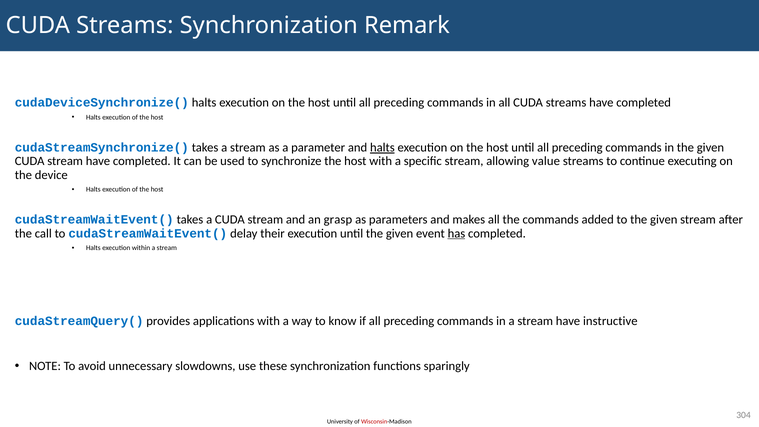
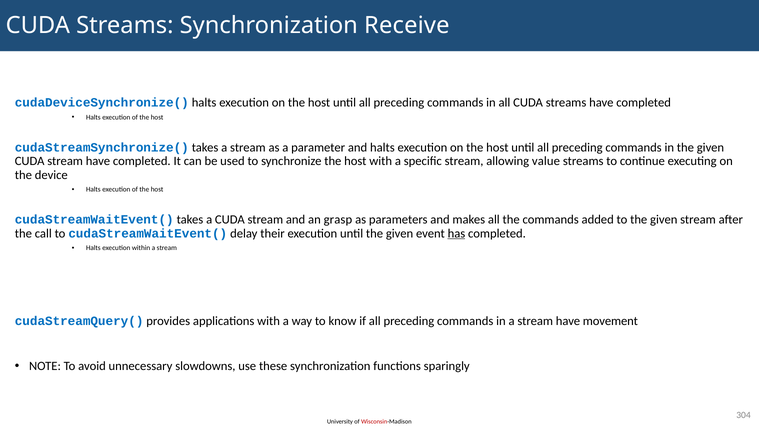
Remark: Remark -> Receive
halts at (382, 148) underline: present -> none
instructive: instructive -> movement
